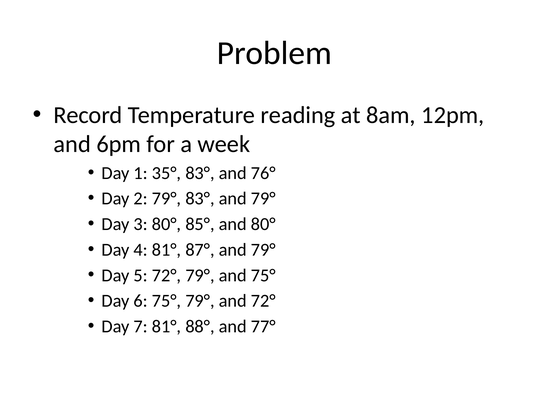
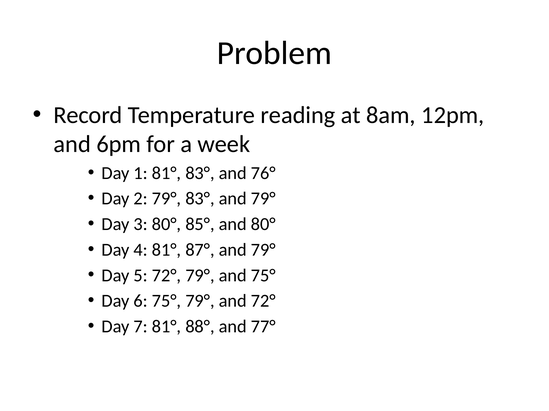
1 35°: 35° -> 81°
